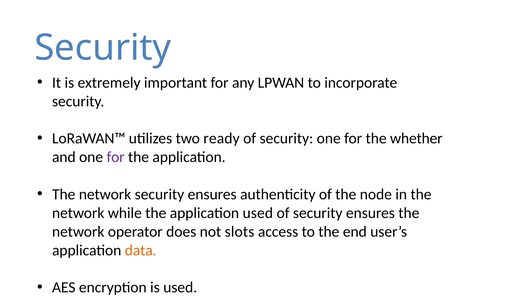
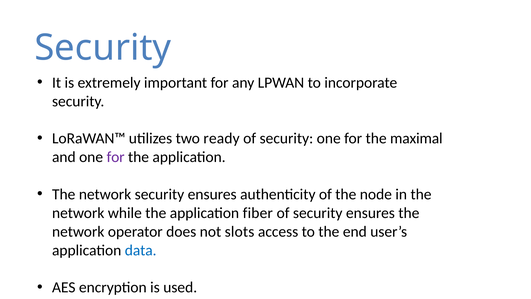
whether: whether -> maximal
application used: used -> fiber
data colour: orange -> blue
